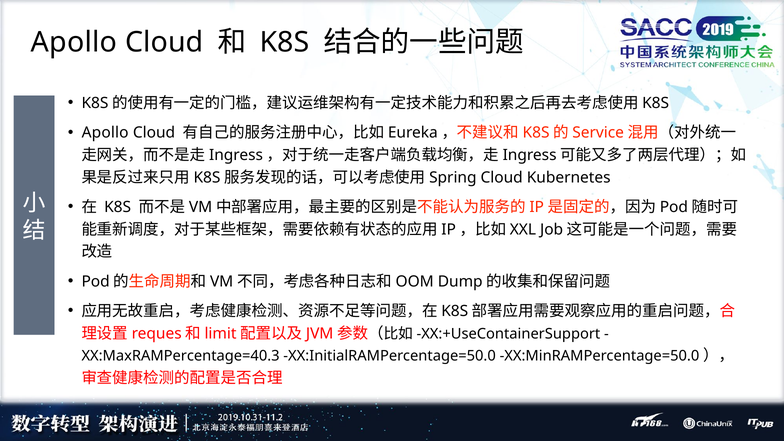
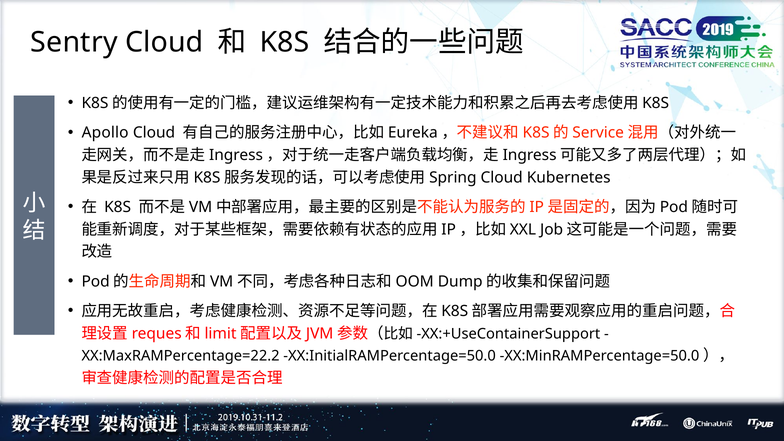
Apollo at (74, 43): Apollo -> Sentry
XX:MaxRAMPercentage=40.3: XX:MaxRAMPercentage=40.3 -> XX:MaxRAMPercentage=22.2
